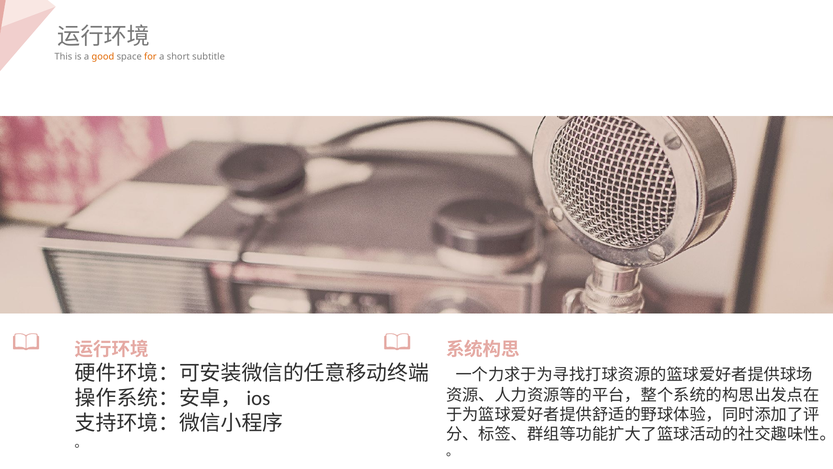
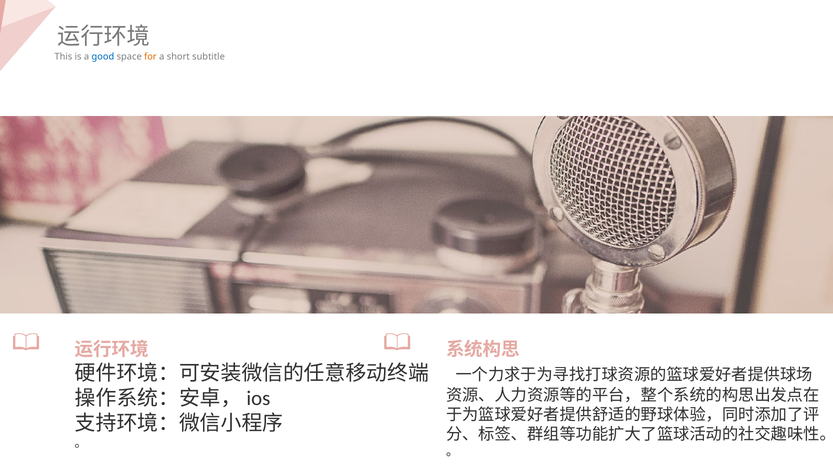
good colour: orange -> blue
